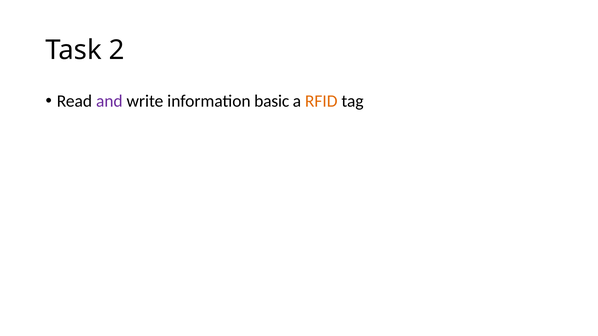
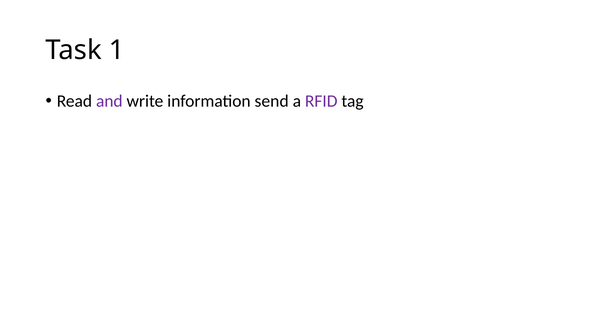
2: 2 -> 1
basic: basic -> send
RFID colour: orange -> purple
